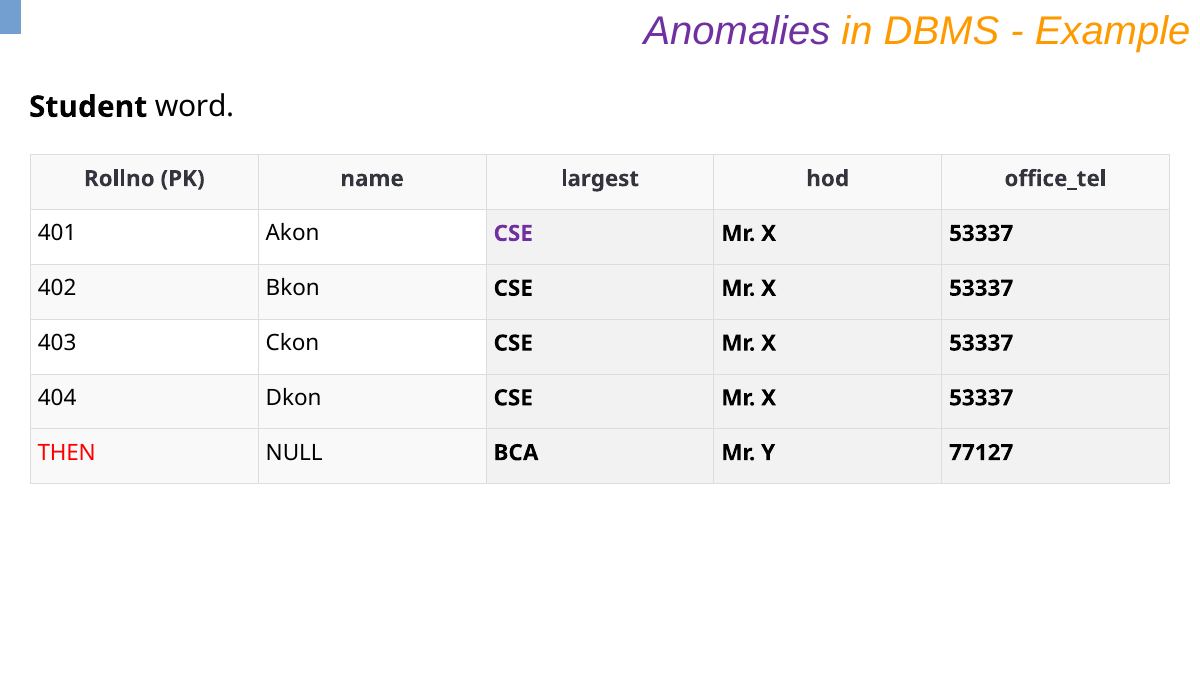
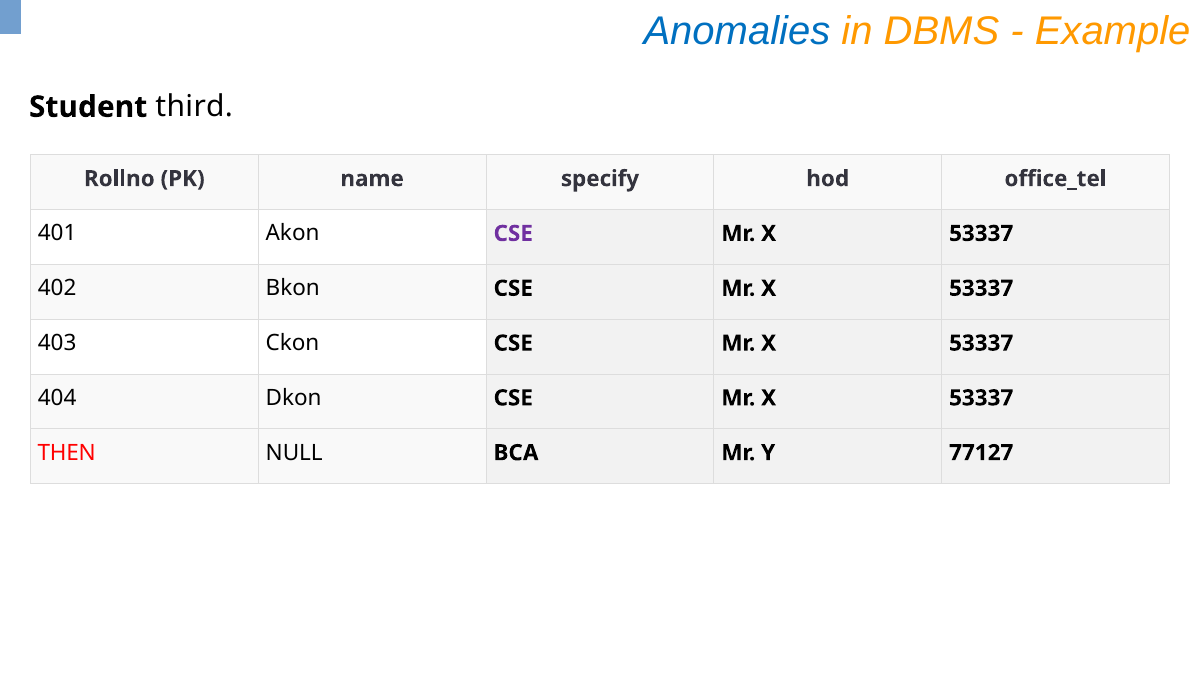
Anomalies colour: purple -> blue
word: word -> third
largest: largest -> specify
